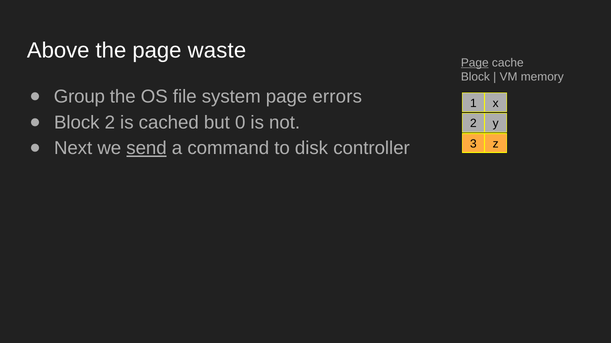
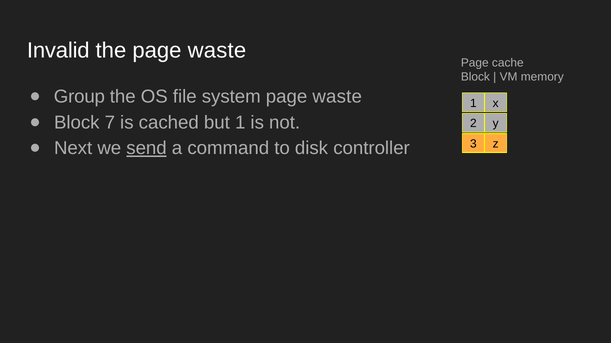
Above: Above -> Invalid
Page at (475, 63) underline: present -> none
system page errors: errors -> waste
Block 2: 2 -> 7
but 0: 0 -> 1
